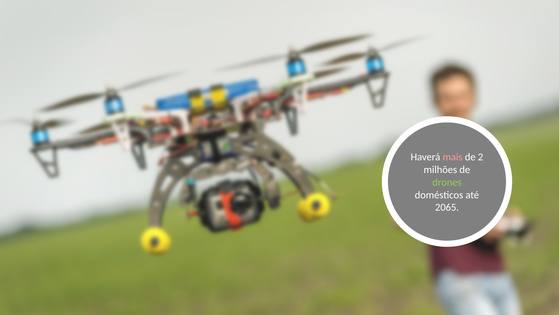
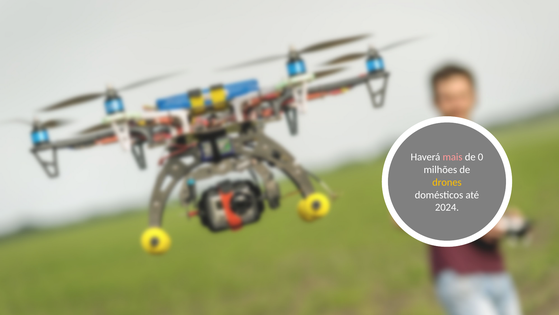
2: 2 -> 0
drones colour: light green -> yellow
2065: 2065 -> 2024
